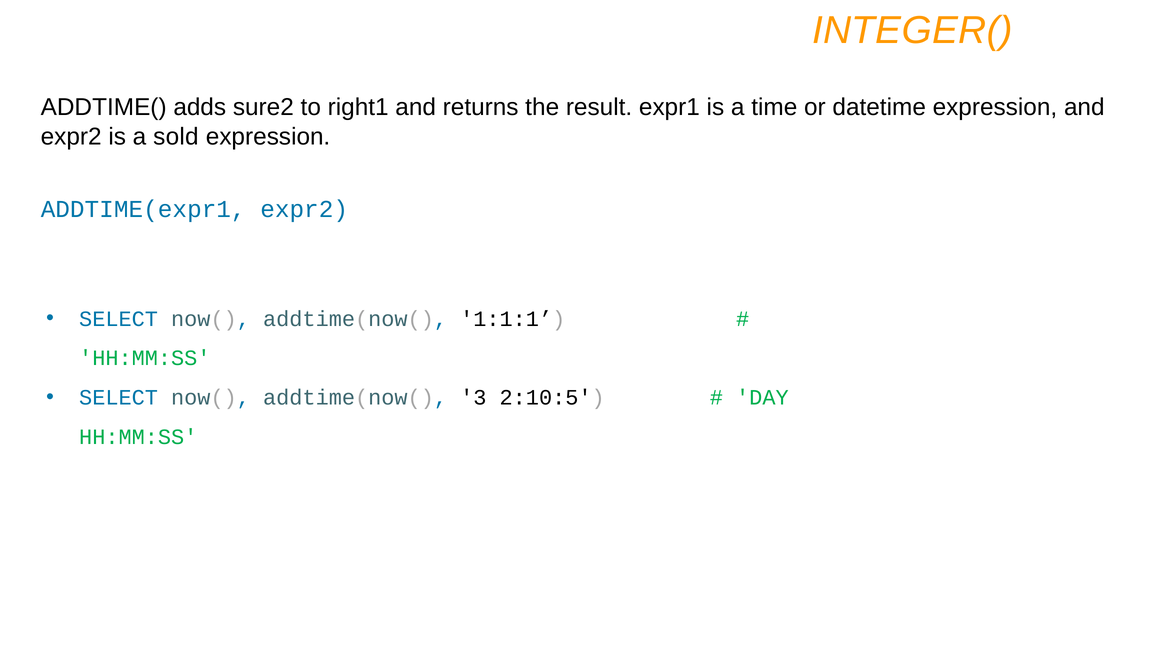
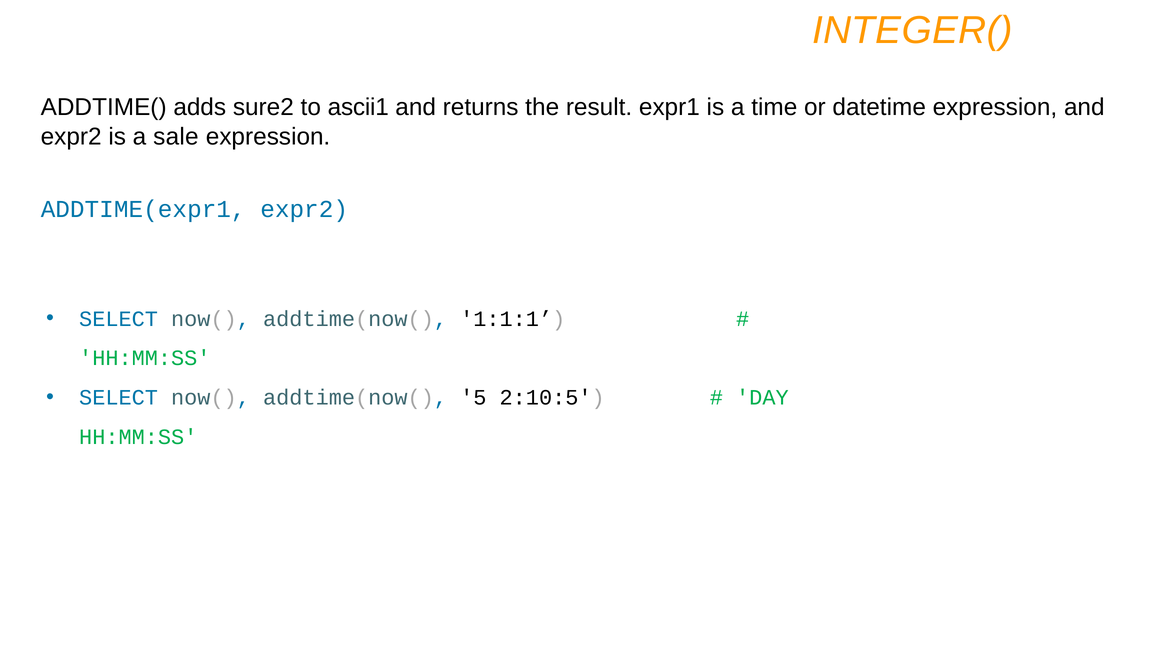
right1: right1 -> ascii1
sold: sold -> sale
3: 3 -> 5
